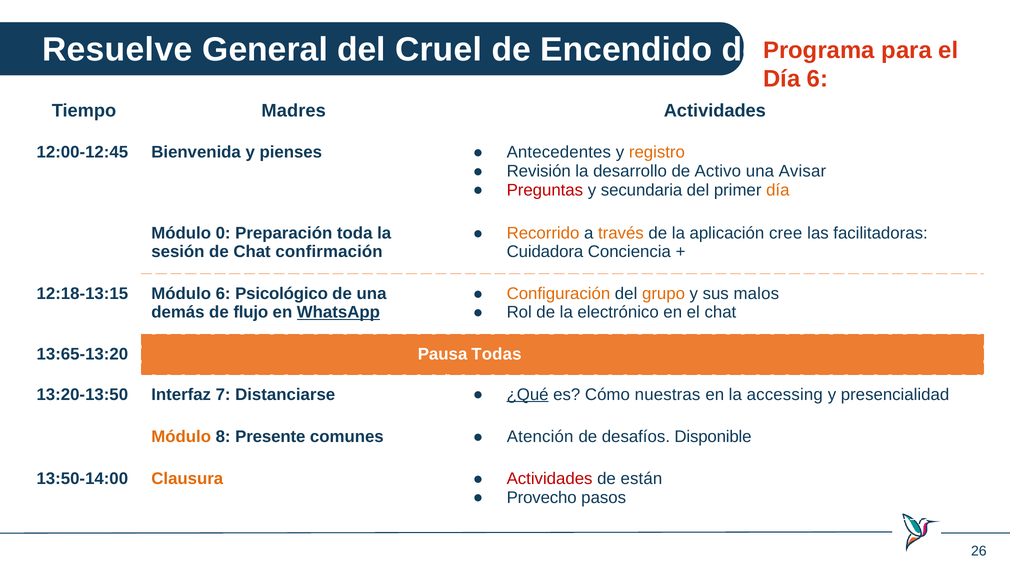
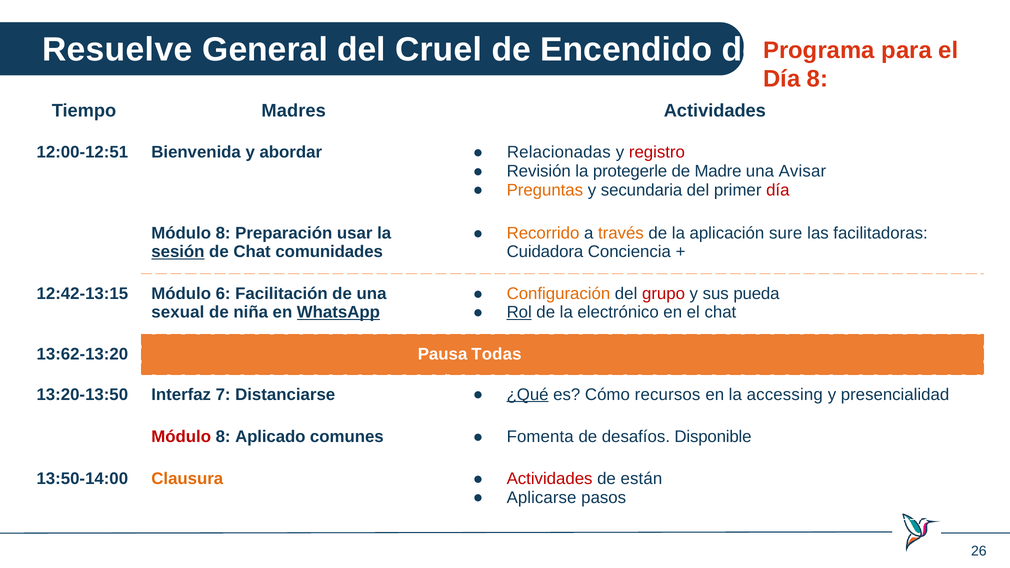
Día 6: 6 -> 8
12:00-12:45: 12:00-12:45 -> 12:00-12:51
pienses: pienses -> abordar
Antecedentes: Antecedentes -> Relacionadas
registro colour: orange -> red
desarrollo: desarrollo -> protegerle
Activo: Activo -> Madre
Preguntas colour: red -> orange
día at (778, 190) colour: orange -> red
cree: cree -> sure
0 at (223, 233): 0 -> 8
toda: toda -> usar
sesión underline: none -> present
confirmación: confirmación -> comunidades
12:18-13:15: 12:18-13:15 -> 12:42-13:15
Psicológico: Psicológico -> Facilitación
grupo colour: orange -> red
malos: malos -> pueda
Rol underline: none -> present
demás: demás -> sexual
flujo: flujo -> niña
13:65-13:20: 13:65-13:20 -> 13:62-13:20
nuestras: nuestras -> recursos
Módulo at (181, 437) colour: orange -> red
Presente: Presente -> Aplicado
Atención: Atención -> Fomenta
Provecho: Provecho -> Aplicarse
